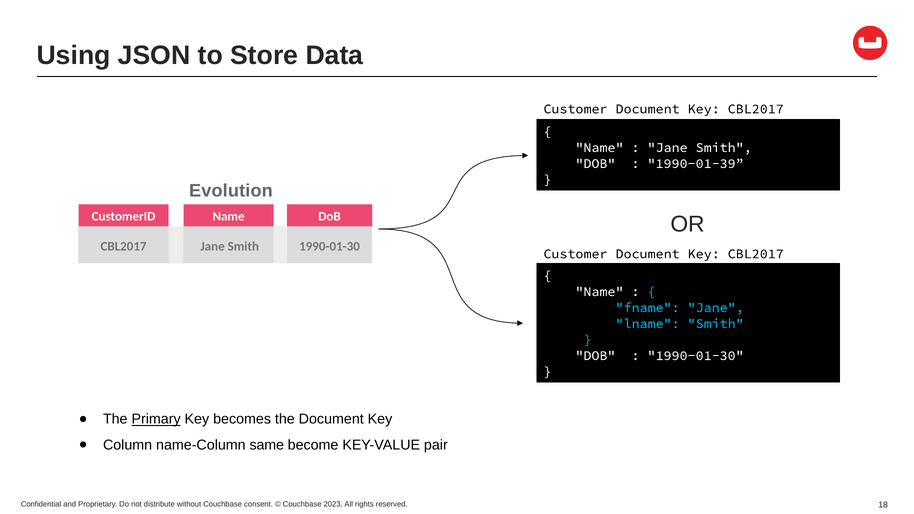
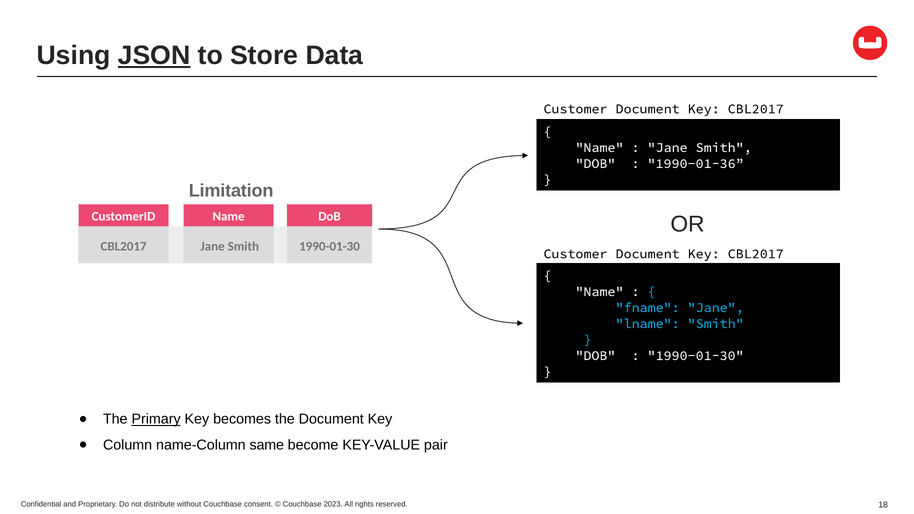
JSON underline: none -> present
1990-01-39: 1990-01-39 -> 1990-01-36
Evolution: Evolution -> Limitation
